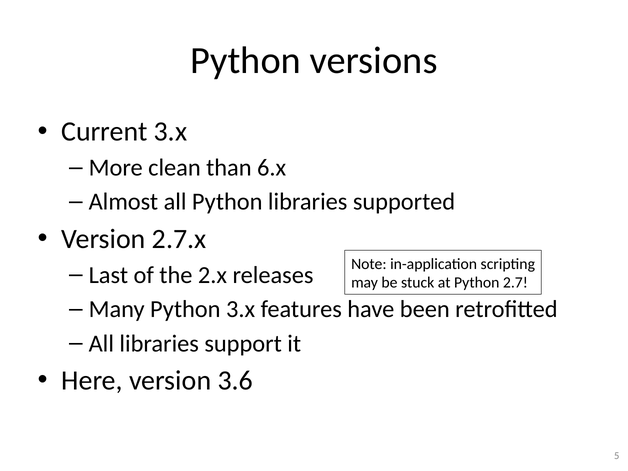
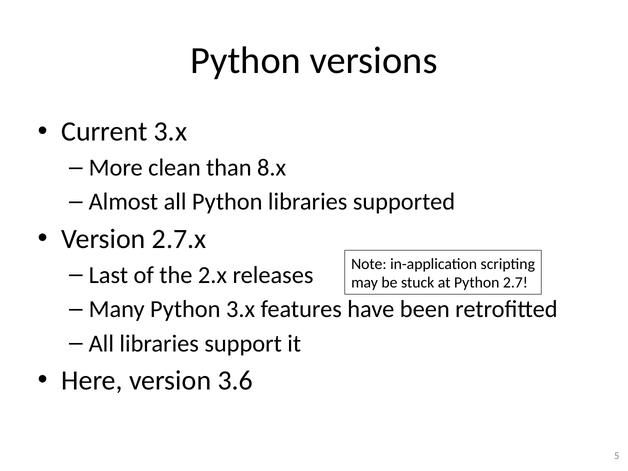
6.x: 6.x -> 8.x
